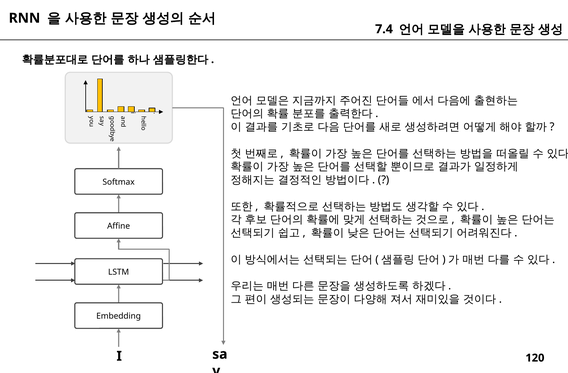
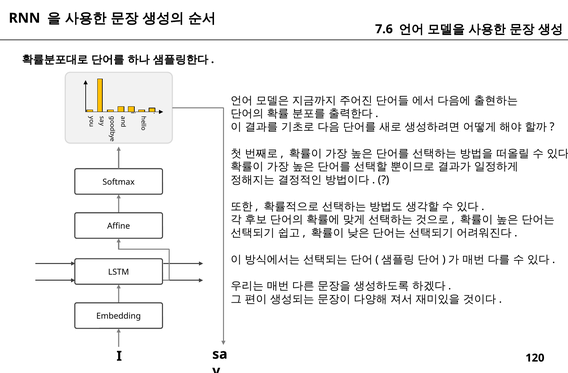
7.4: 7.4 -> 7.6
